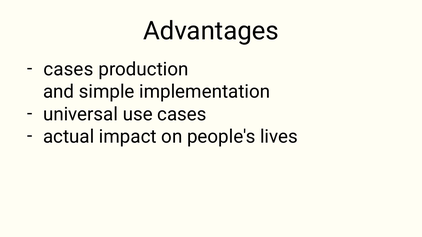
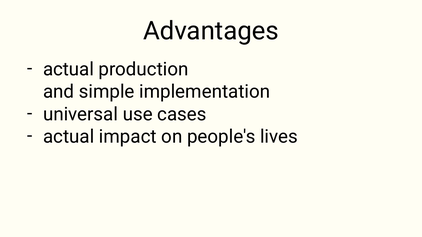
cases at (68, 69): cases -> actual
